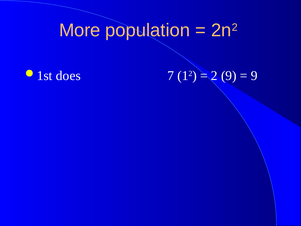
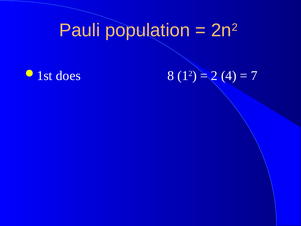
More: More -> Pauli
7: 7 -> 8
2 9: 9 -> 4
9 at (254, 76): 9 -> 7
